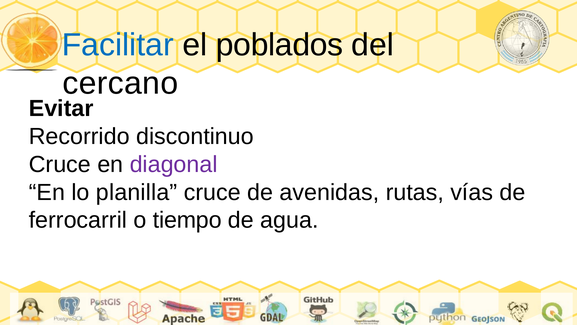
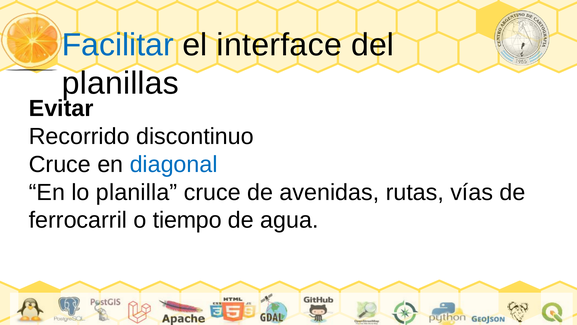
poblados: poblados -> interface
cercano: cercano -> planillas
diagonal colour: purple -> blue
